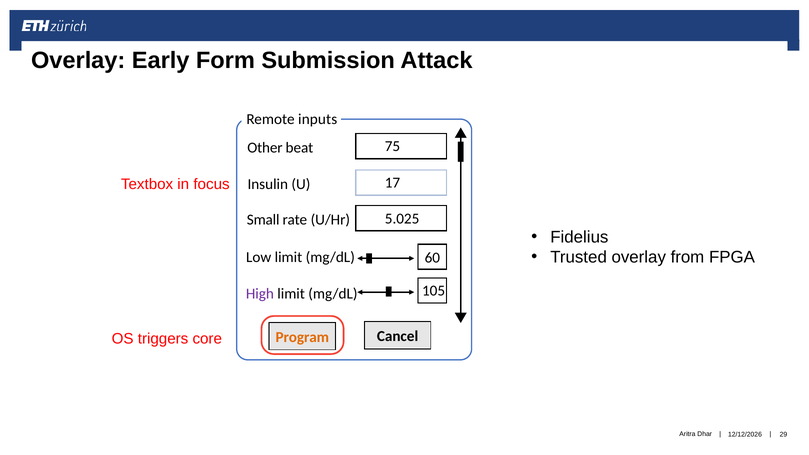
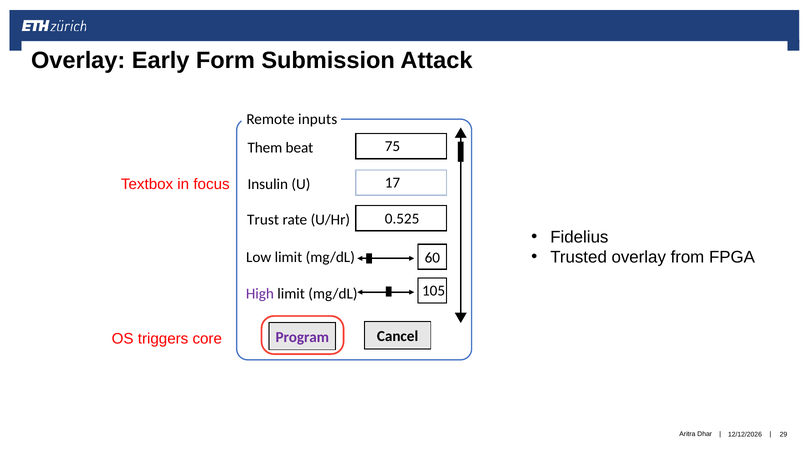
Other: Other -> Them
5.025: 5.025 -> 0.525
Small: Small -> Trust
Program colour: orange -> purple
